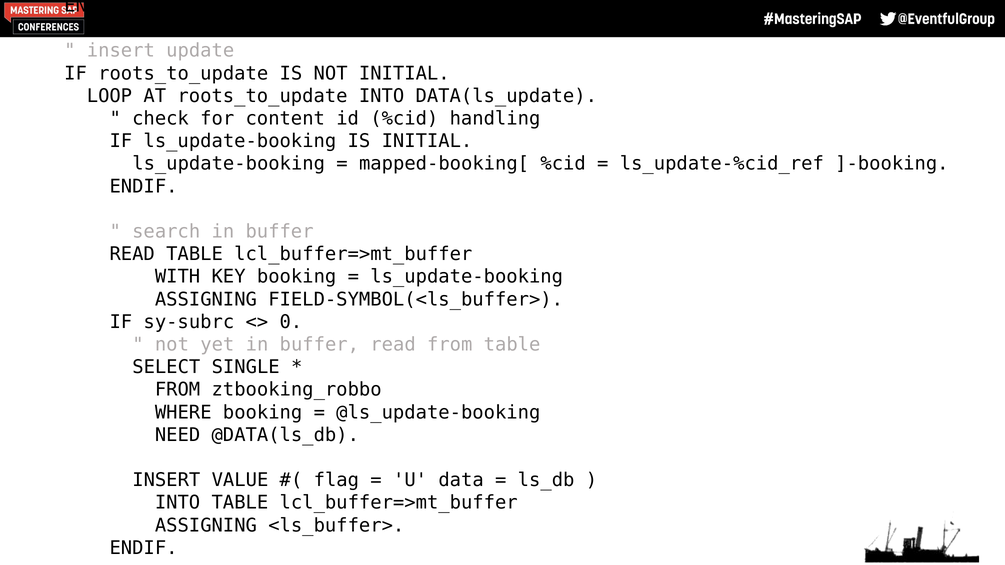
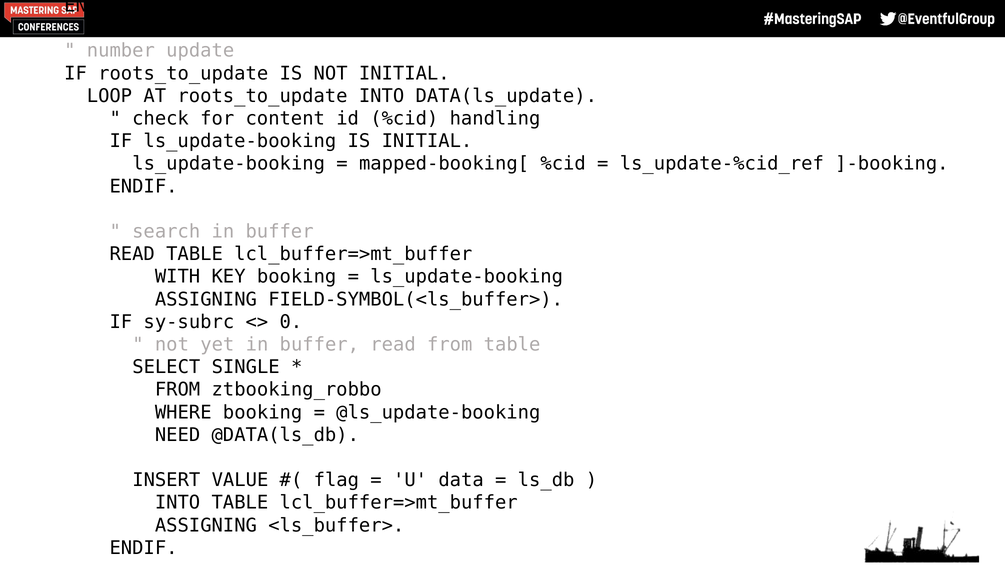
insert at (121, 51): insert -> number
